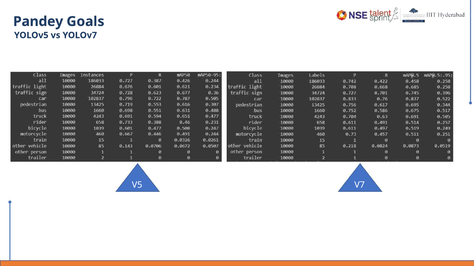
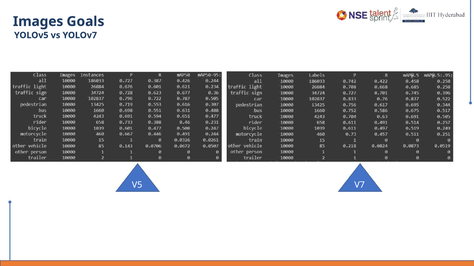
Pandey: Pandey -> Images
